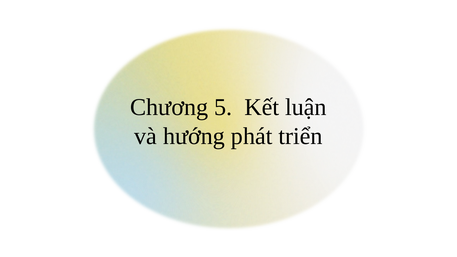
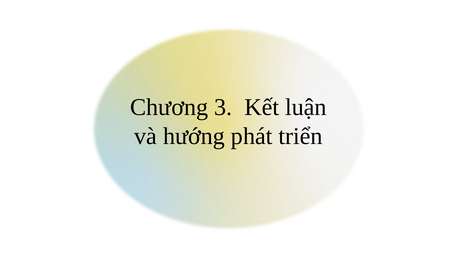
5: 5 -> 3
